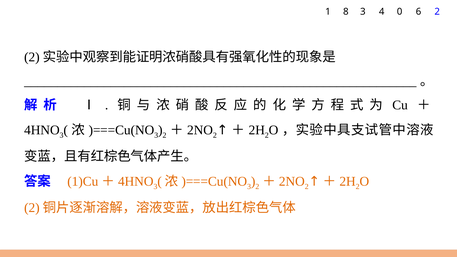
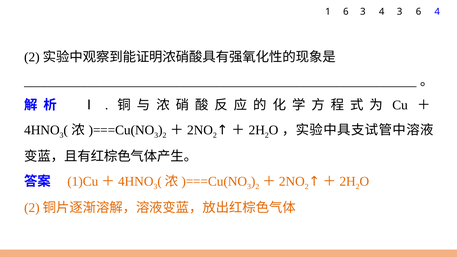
1 8: 8 -> 6
4 0: 0 -> 3
6 2: 2 -> 4
